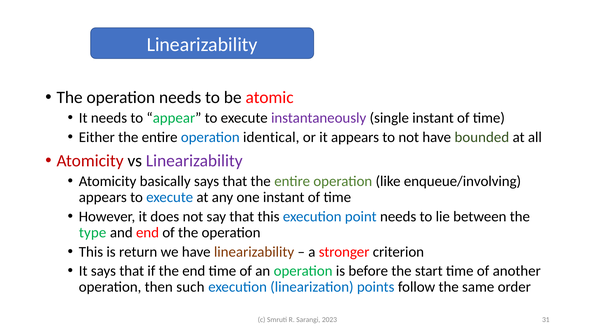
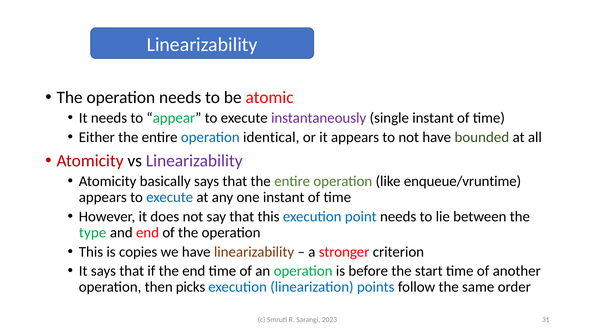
enqueue/involving: enqueue/involving -> enqueue/vruntime
return: return -> copies
such: such -> picks
